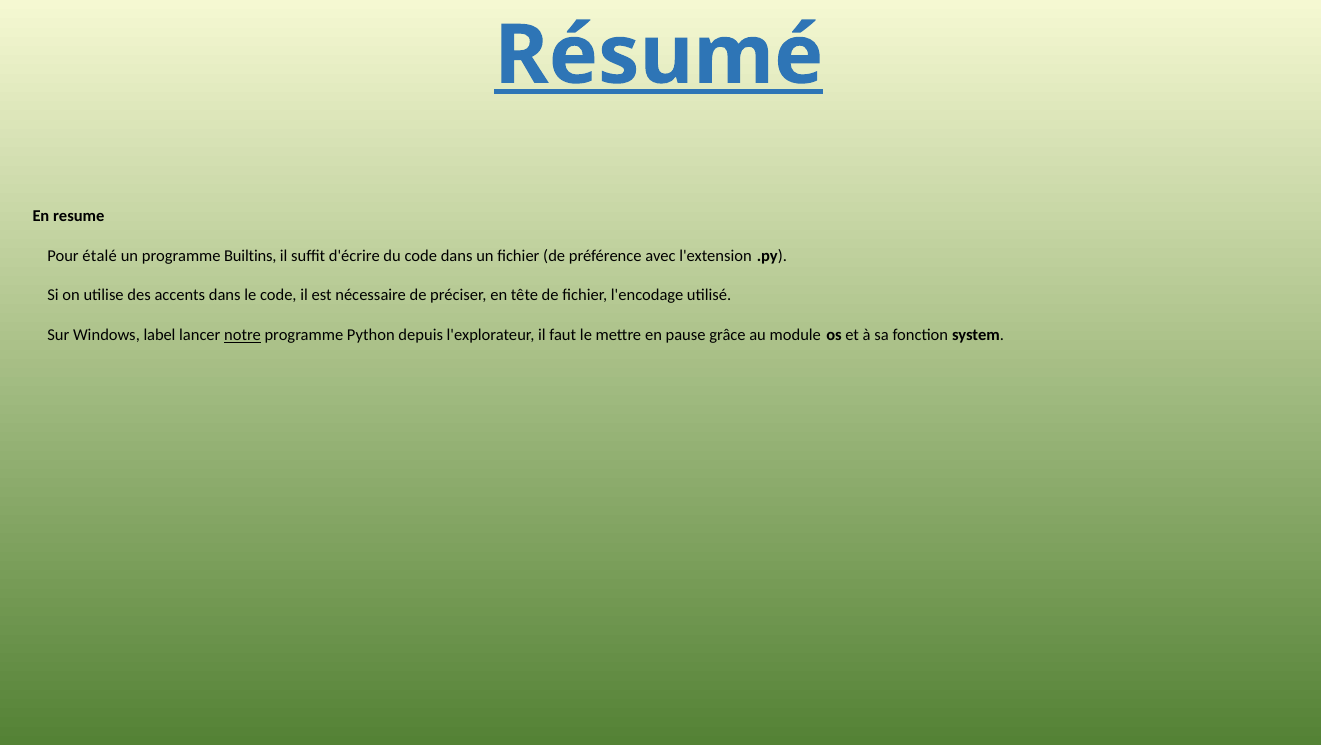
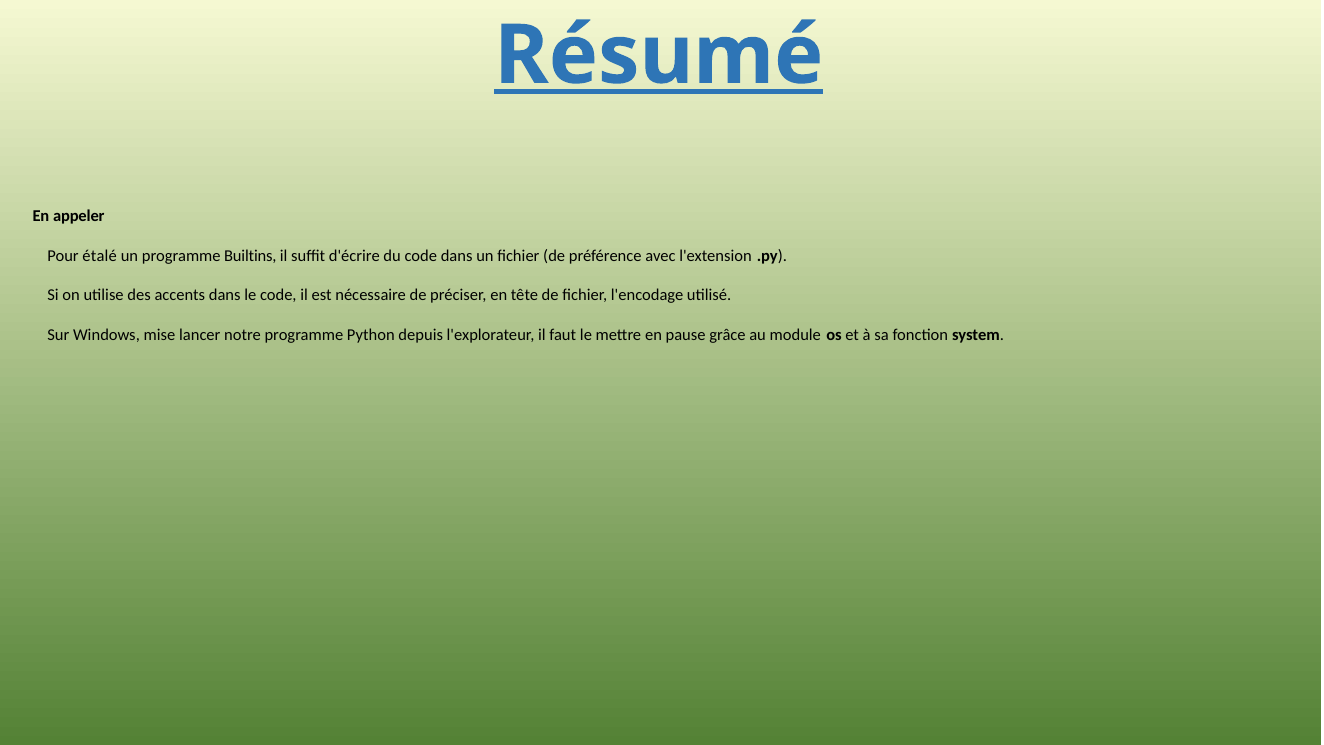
resume: resume -> appeler
label: label -> mise
notre underline: present -> none
